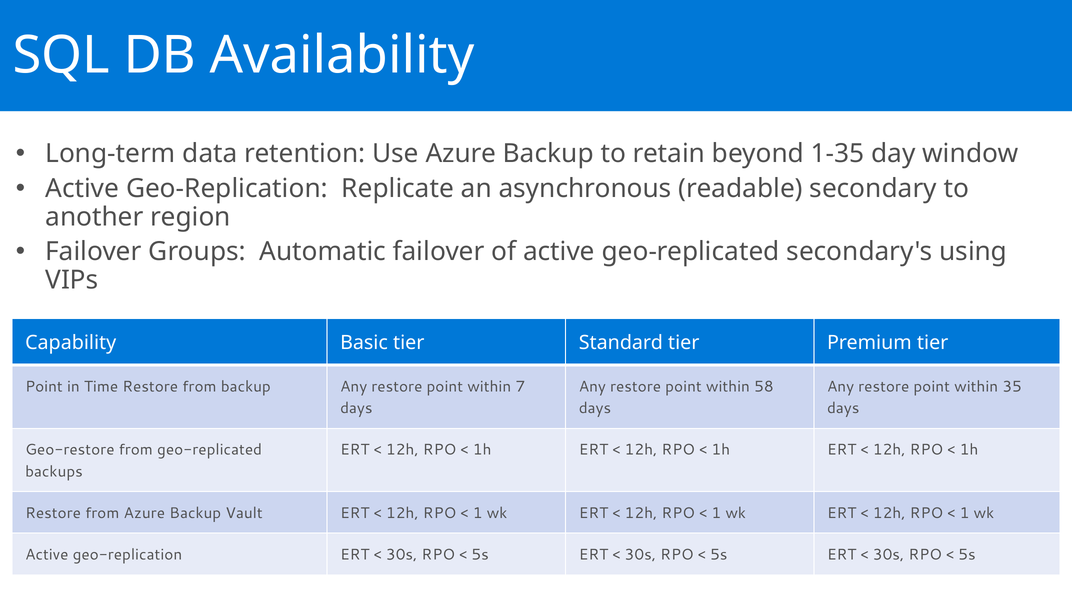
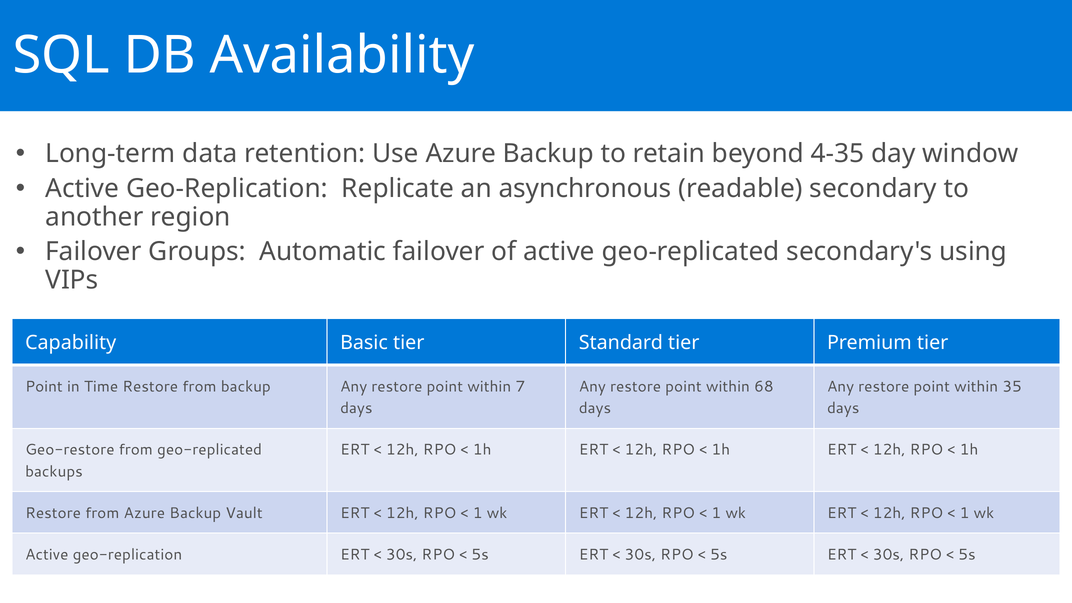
1-35: 1-35 -> 4-35
58: 58 -> 68
